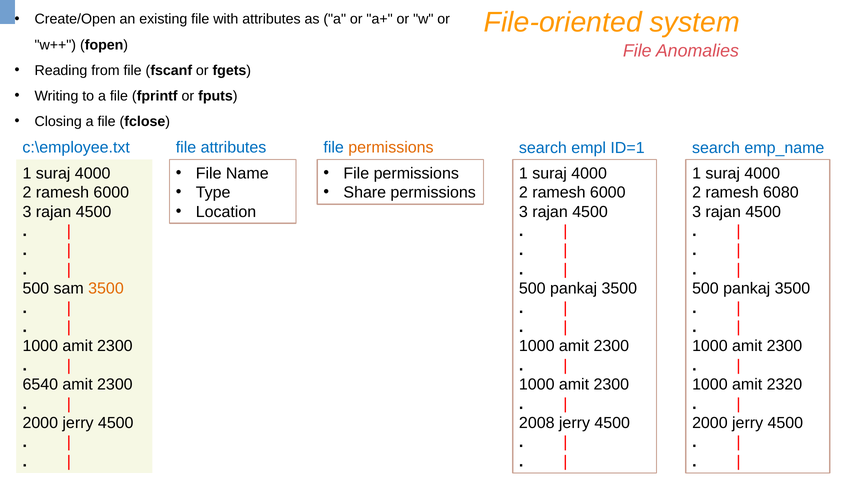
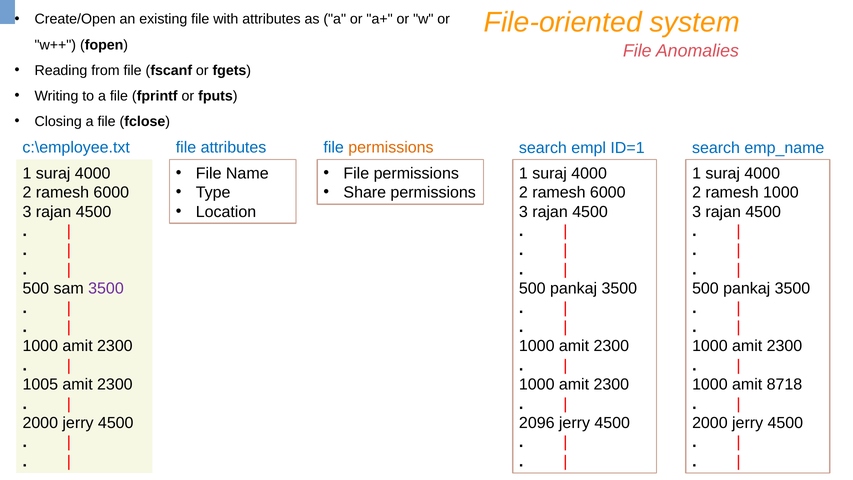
ramesh 6080: 6080 -> 1000
3500 at (106, 288) colour: orange -> purple
6540: 6540 -> 1005
2320: 2320 -> 8718
2008: 2008 -> 2096
